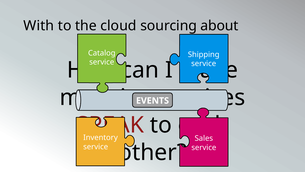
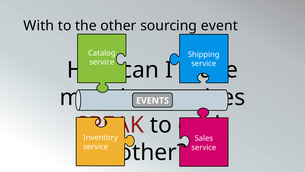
cloud at (118, 26): cloud -> other
about: about -> event
